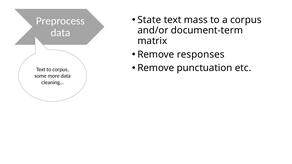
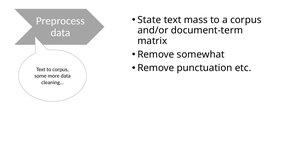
responses: responses -> somewhat
